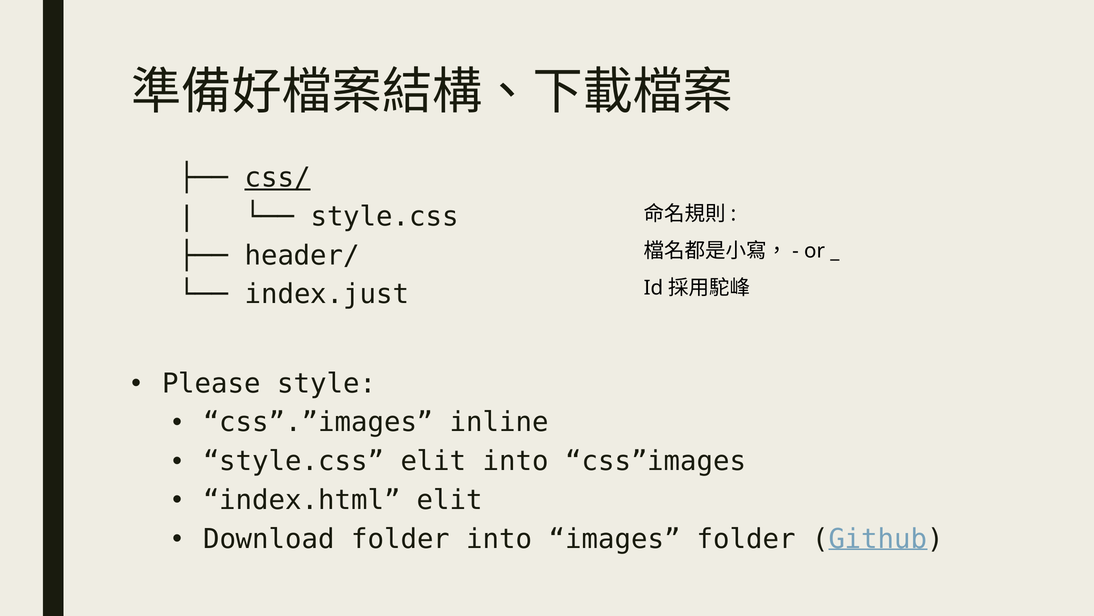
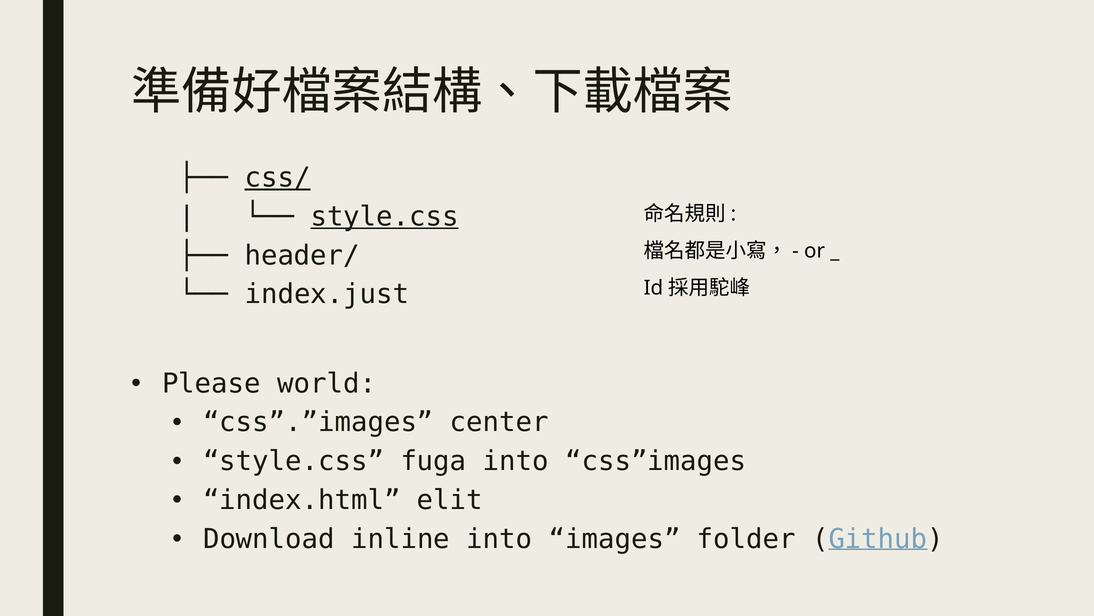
style.css at (385, 216) underline: none -> present
style: style -> world
inline: inline -> center
style.css elit: elit -> fuga
Download folder: folder -> inline
